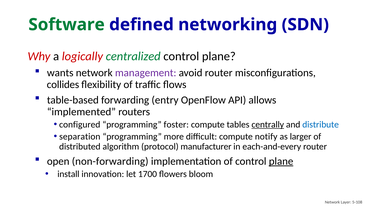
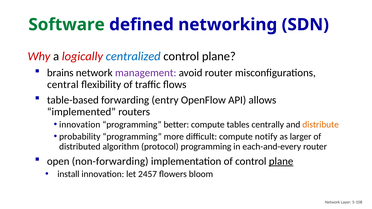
centralized colour: green -> blue
wants: wants -> brains
collides: collides -> central
configured at (80, 125): configured -> innovation
foster: foster -> better
centrally underline: present -> none
distribute colour: blue -> orange
separation: separation -> probability
protocol manufacturer: manufacturer -> programming
1700: 1700 -> 2457
